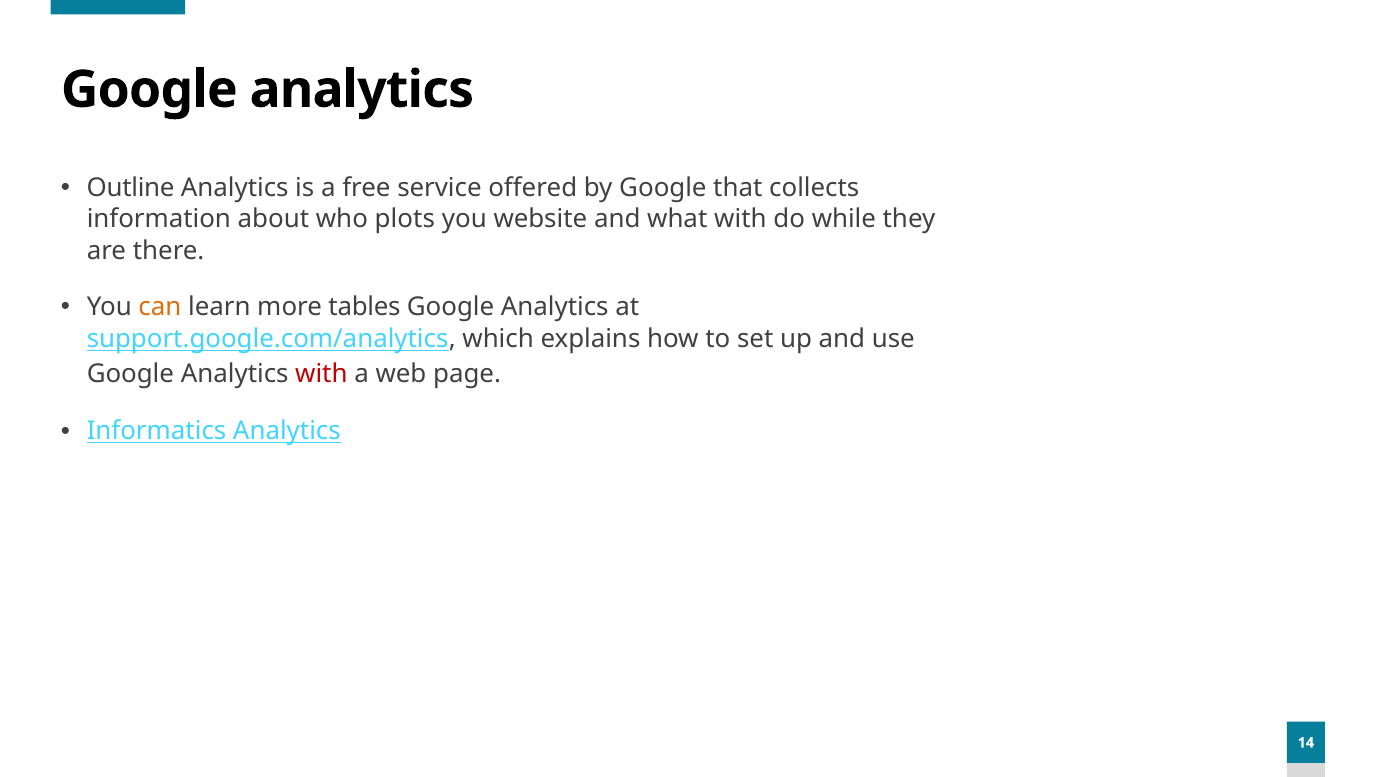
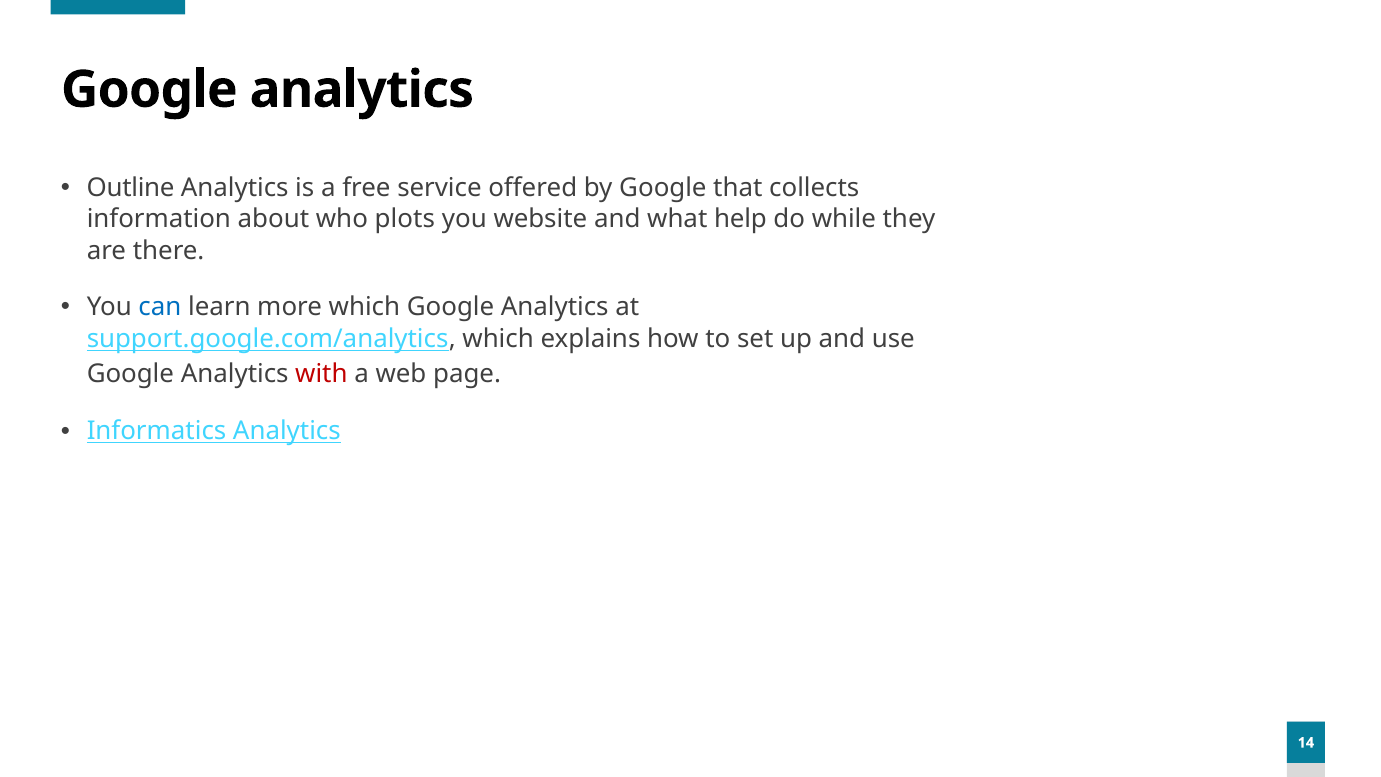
what with: with -> help
can colour: orange -> blue
more tables: tables -> which
